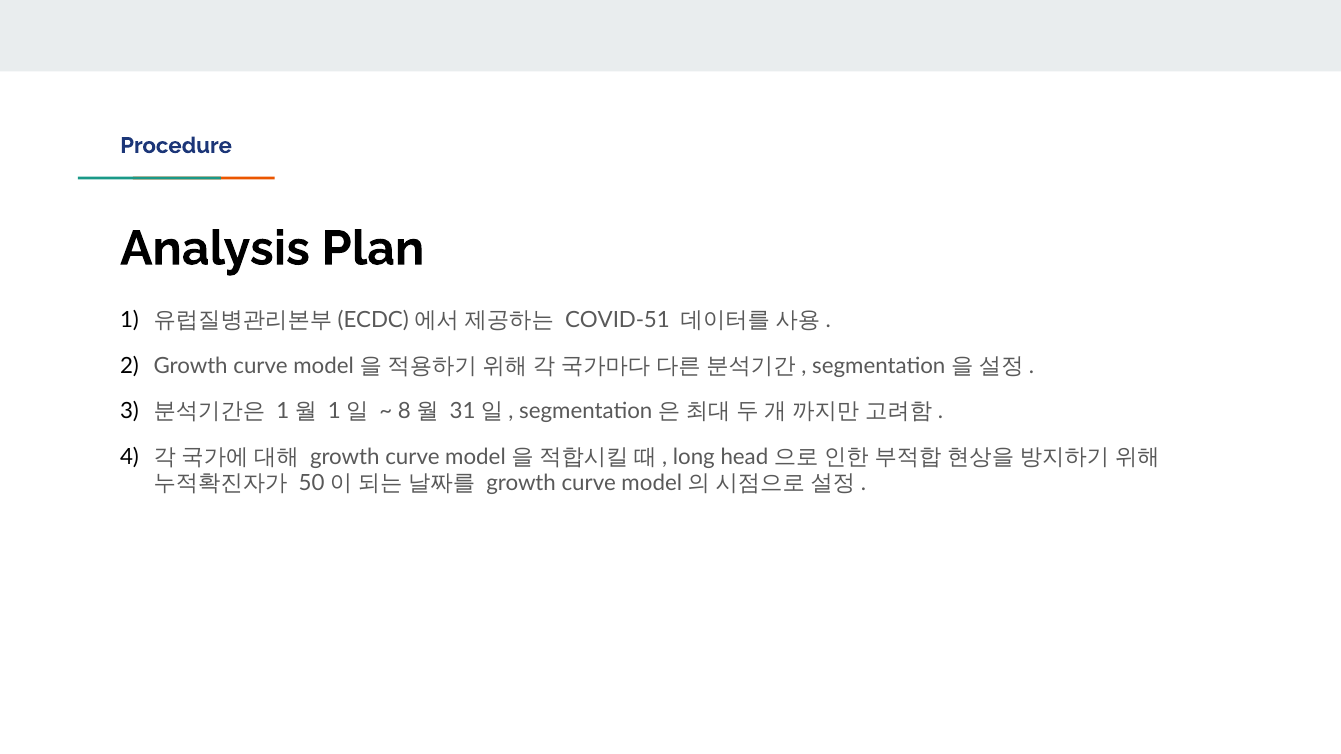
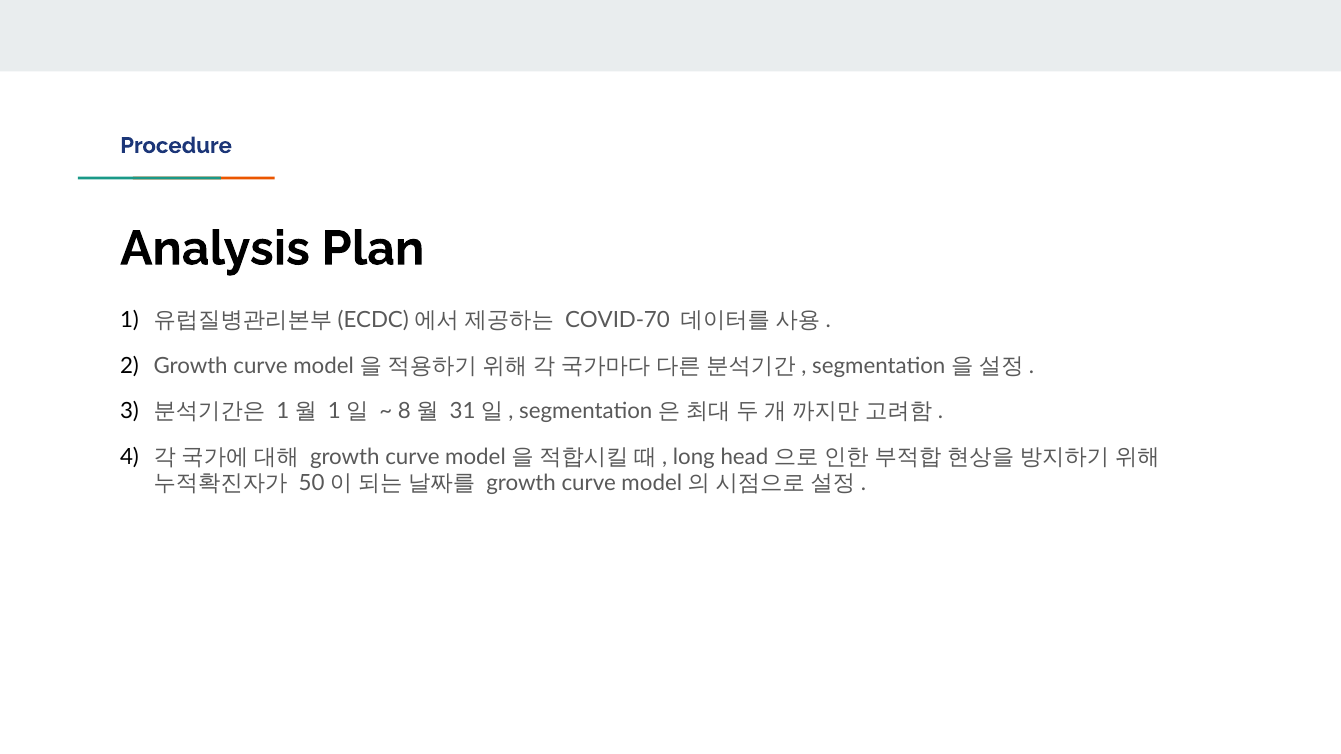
COVID-51: COVID-51 -> COVID-70
